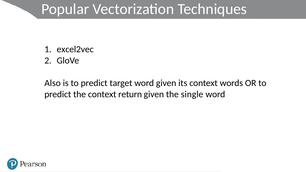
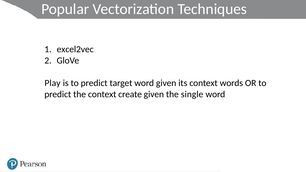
Also: Also -> Play
return: return -> create
